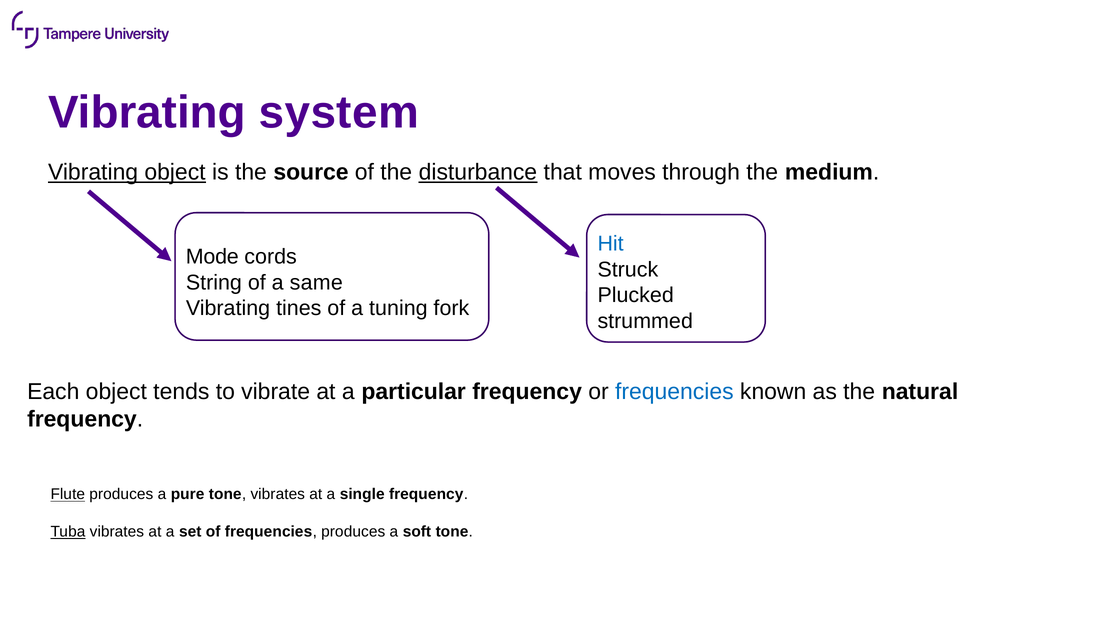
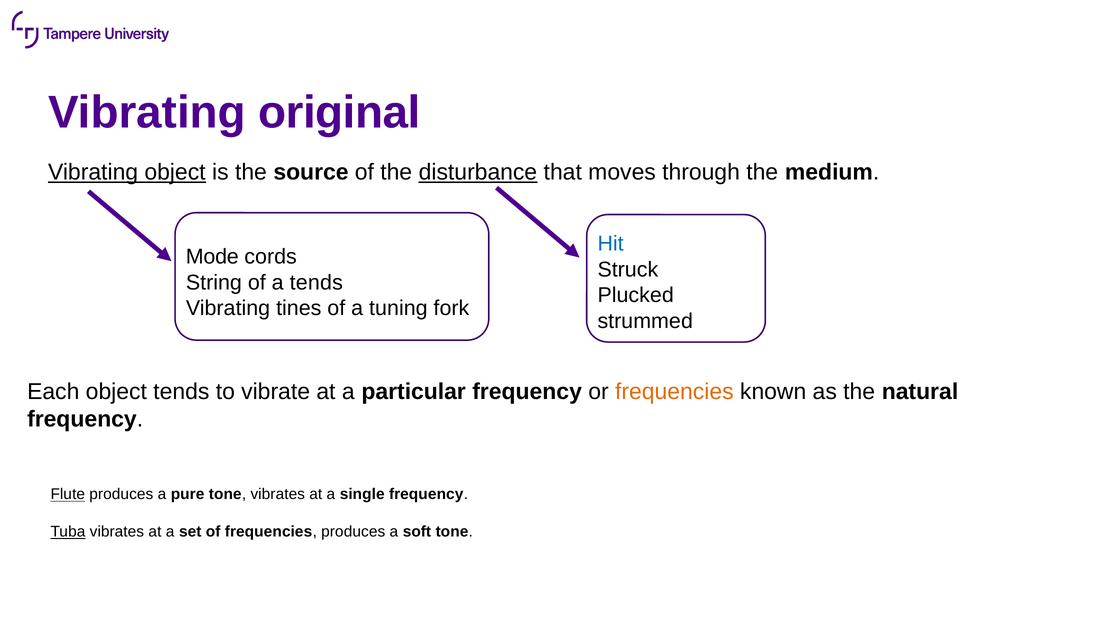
system: system -> original
a same: same -> tends
frequencies at (674, 392) colour: blue -> orange
